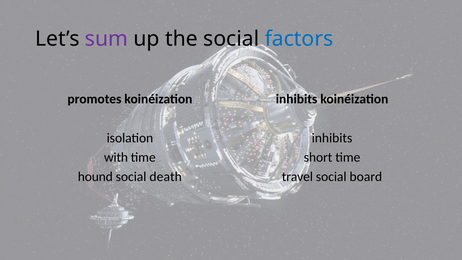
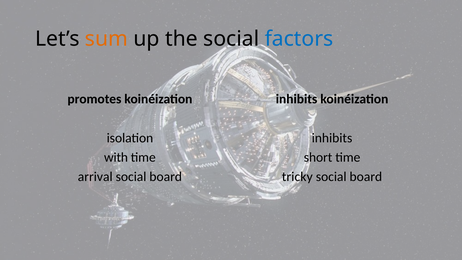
sum colour: purple -> orange
hound: hound -> arrival
death at (166, 177): death -> board
travel: travel -> tricky
